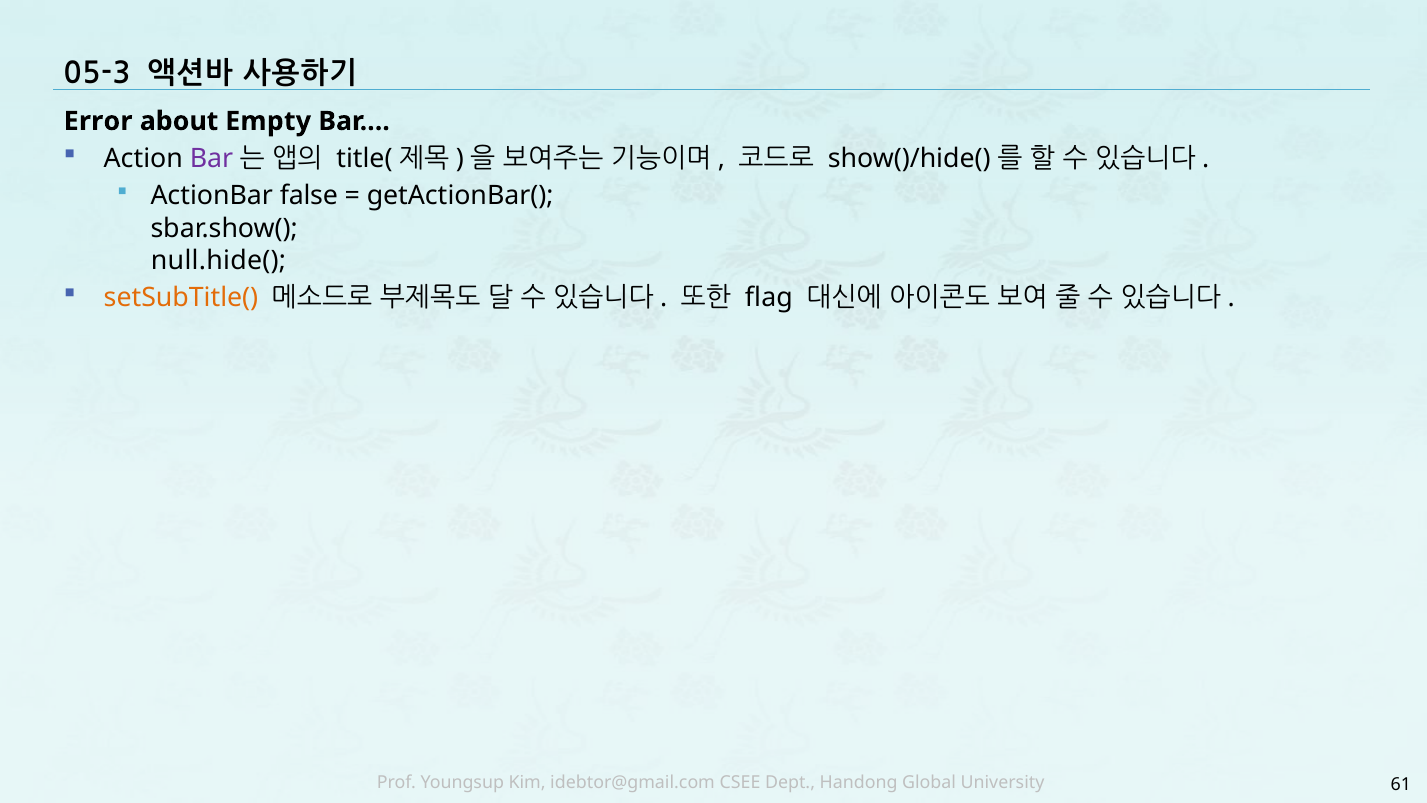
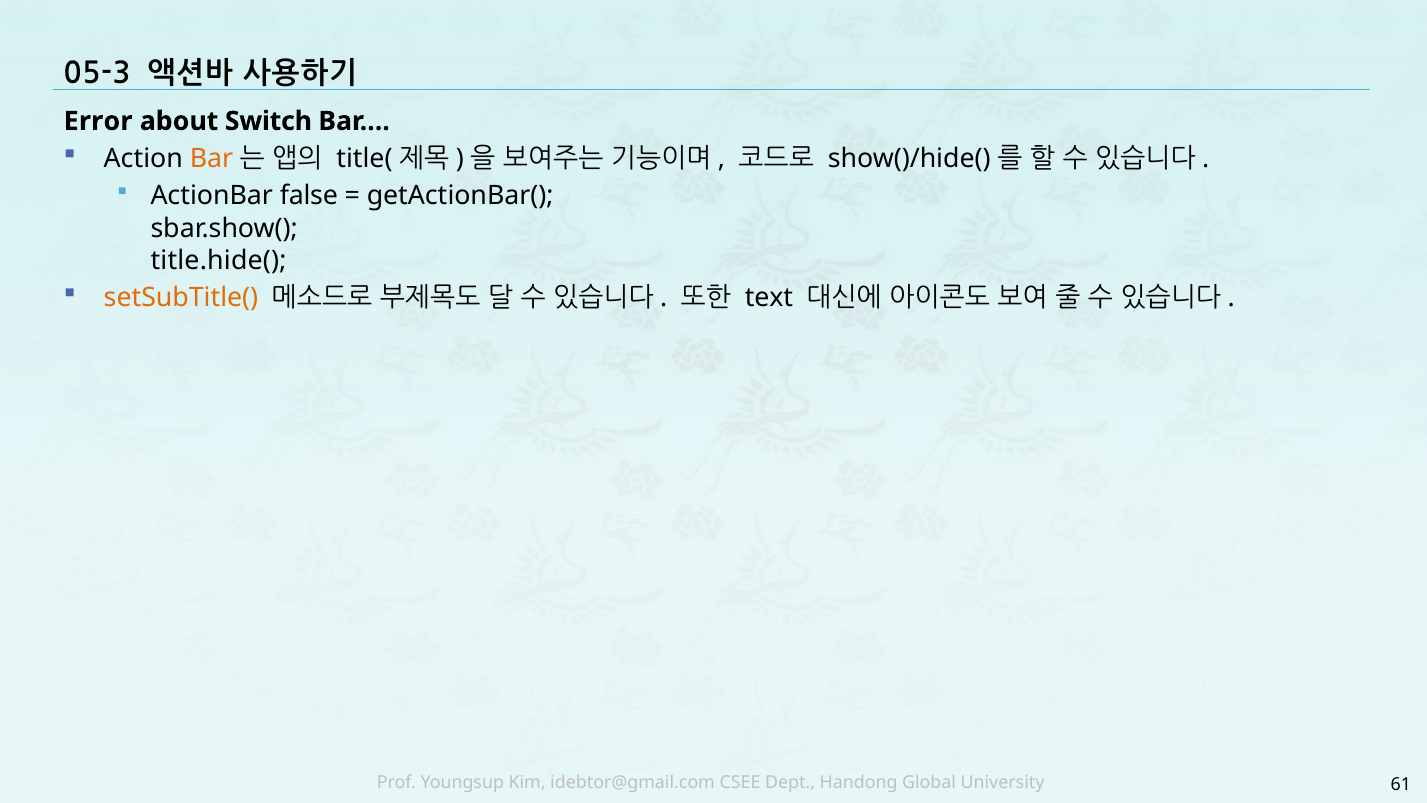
Empty: Empty -> Switch
Bar at (212, 159) colour: purple -> orange
null.hide(: null.hide( -> title.hide(
flag: flag -> text
